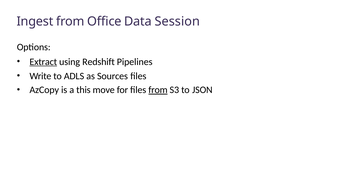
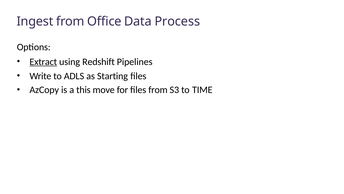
Session: Session -> Process
Sources: Sources -> Starting
from at (158, 90) underline: present -> none
JSON: JSON -> TIME
